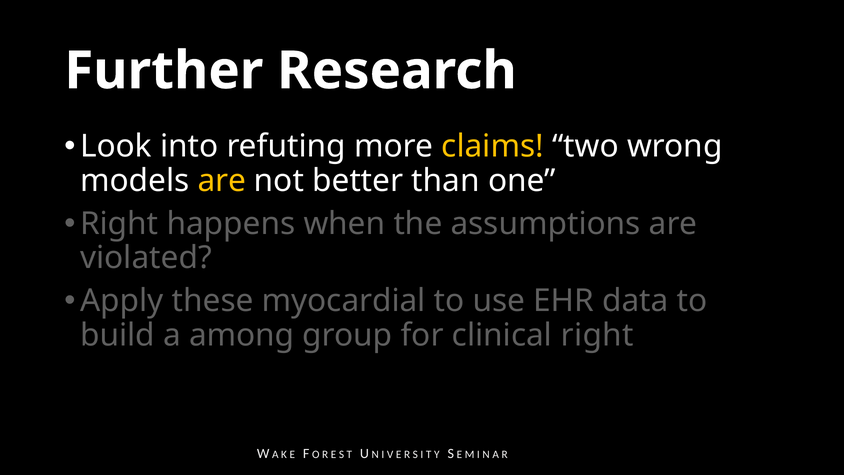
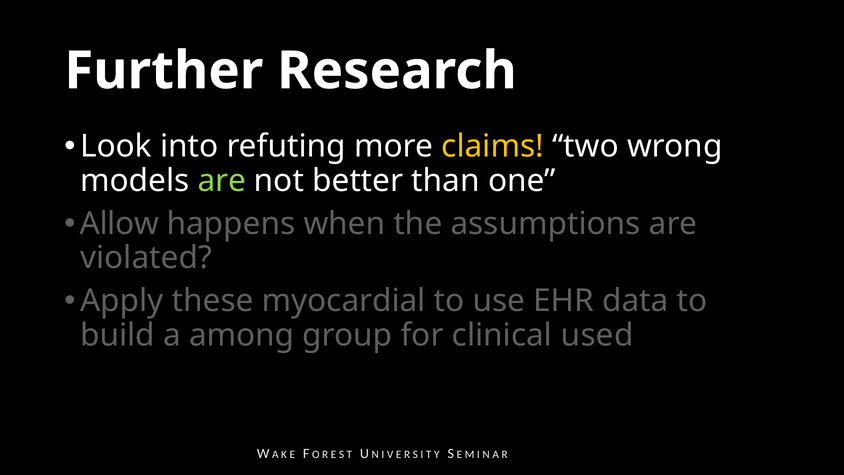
are at (222, 181) colour: yellow -> light green
Right at (119, 224): Right -> Allow
clinical right: right -> used
